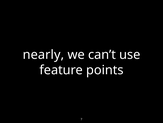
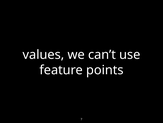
nearly: nearly -> values
